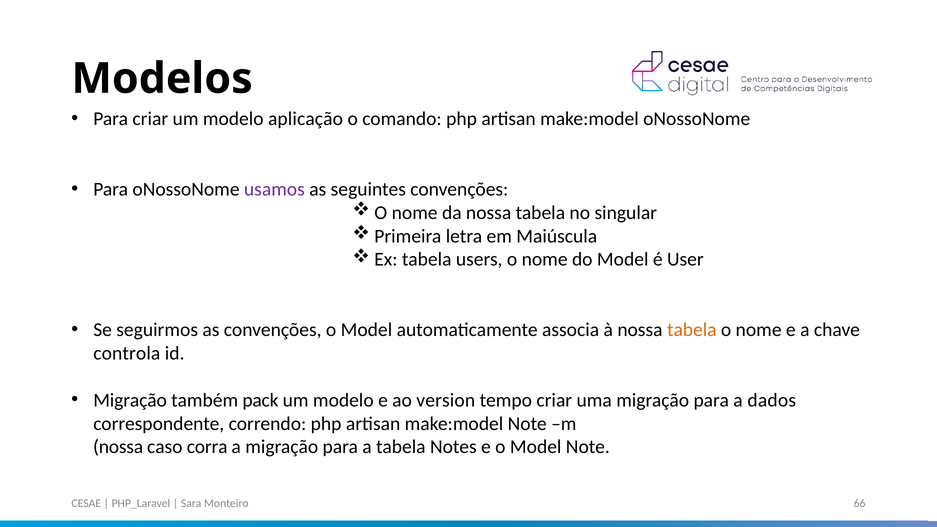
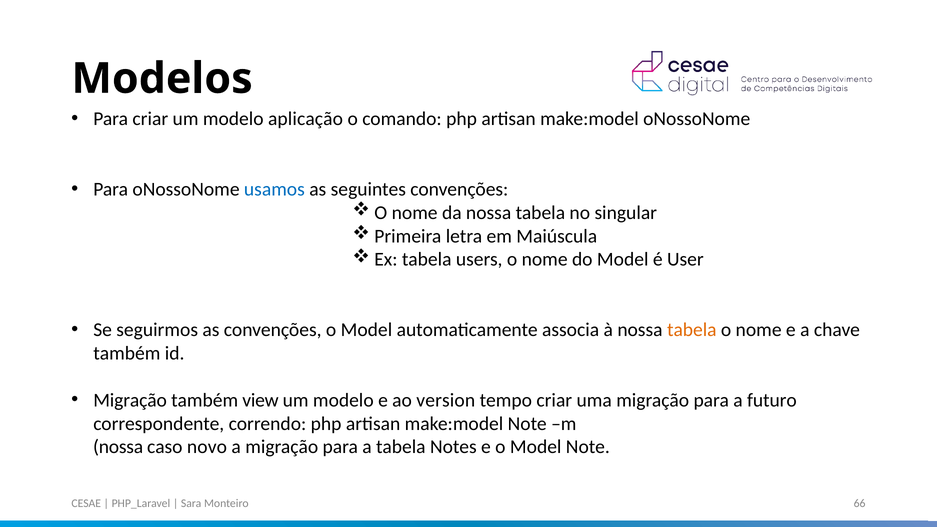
usamos colour: purple -> blue
controla at (127, 353): controla -> também
pack: pack -> view
dados: dados -> futuro
corra: corra -> novo
